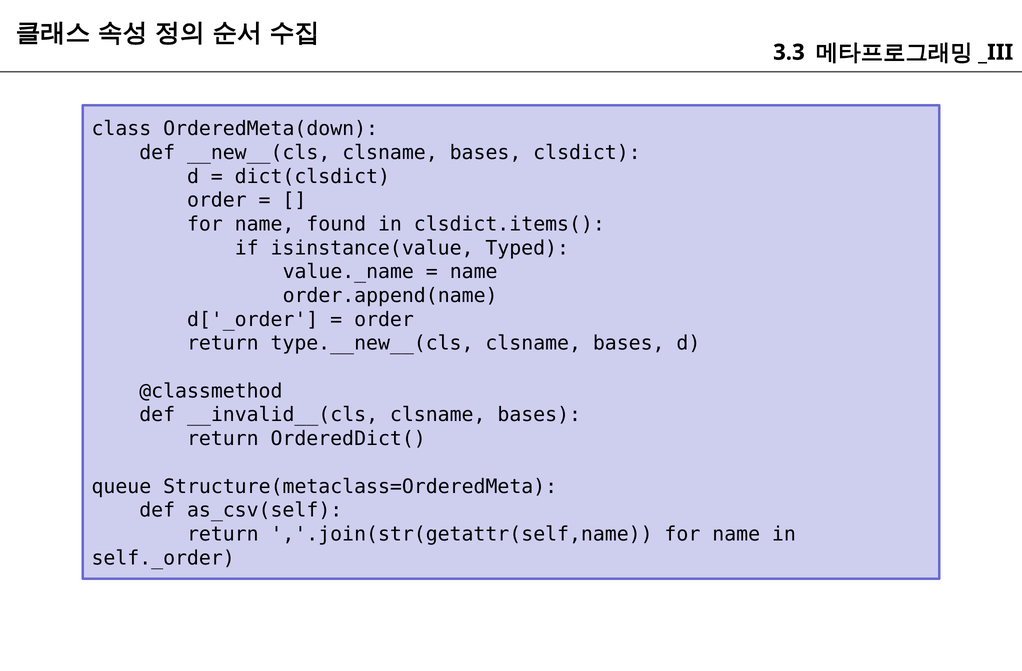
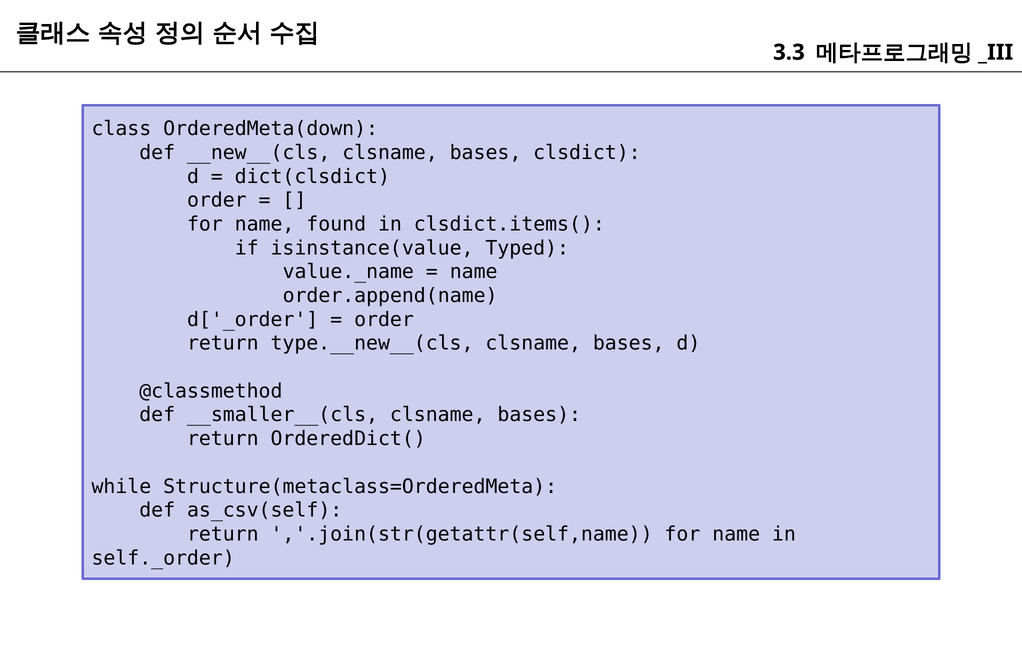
__invalid__(cls: __invalid__(cls -> __smaller__(cls
queue: queue -> while
